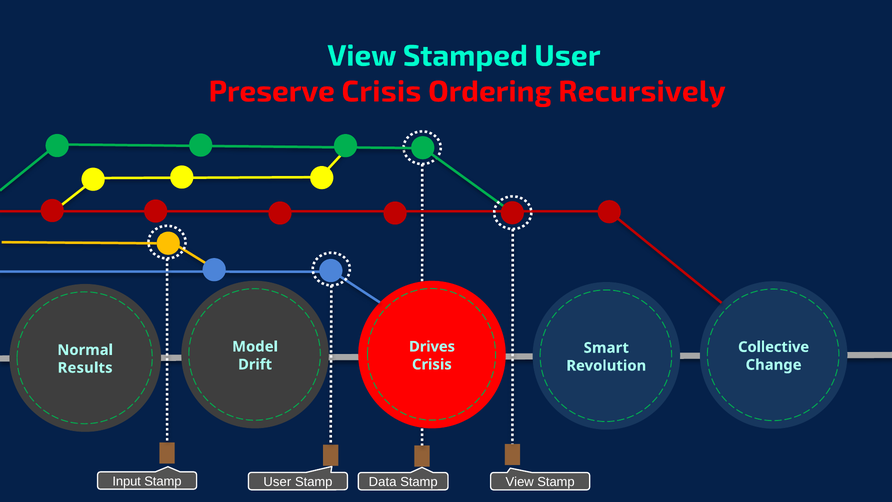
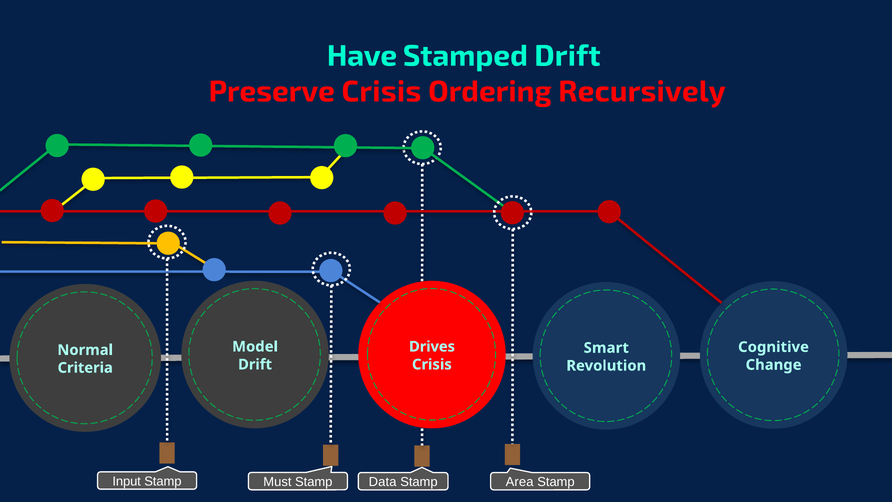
View at (362, 56): View -> Have
Stamped User: User -> Drift
Collective: Collective -> Cognitive
Results: Results -> Criteria
Stamp View: View -> Area
User at (277, 482): User -> Must
